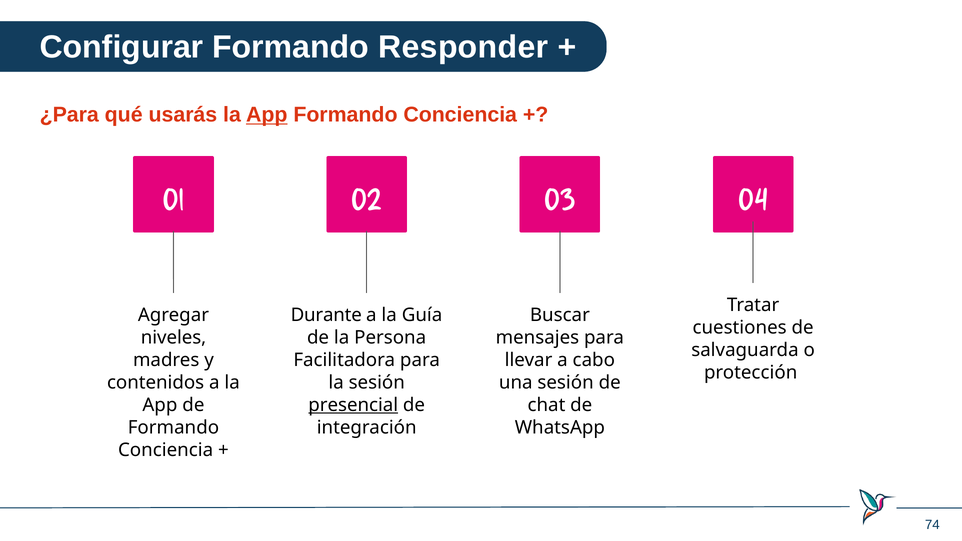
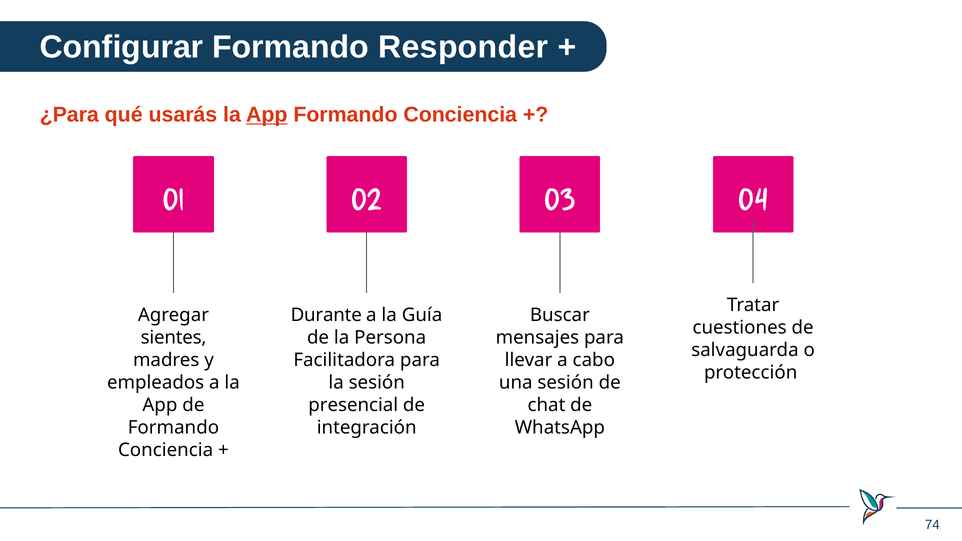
niveles: niveles -> sientes
contenidos: contenidos -> empleados
presencial underline: present -> none
